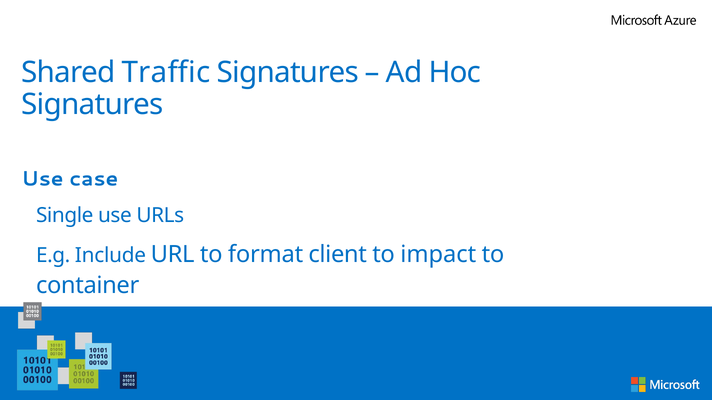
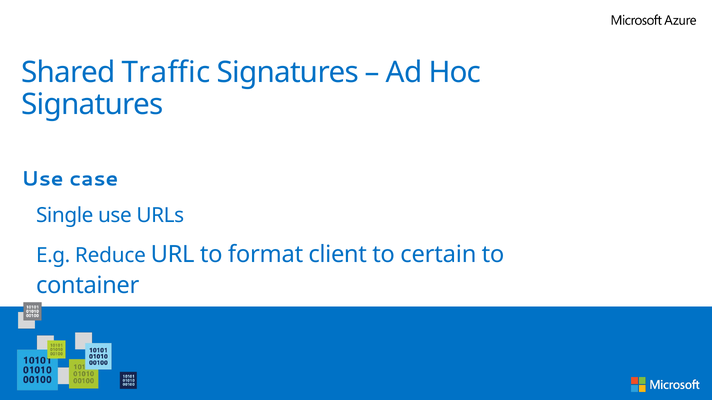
Include: Include -> Reduce
impact: impact -> certain
